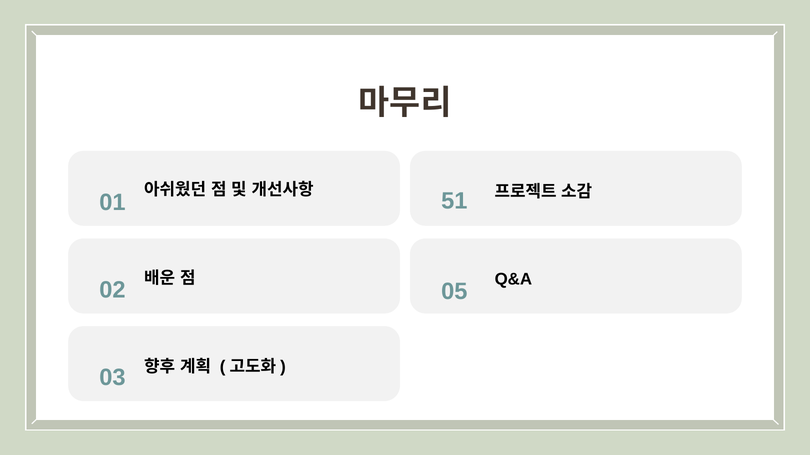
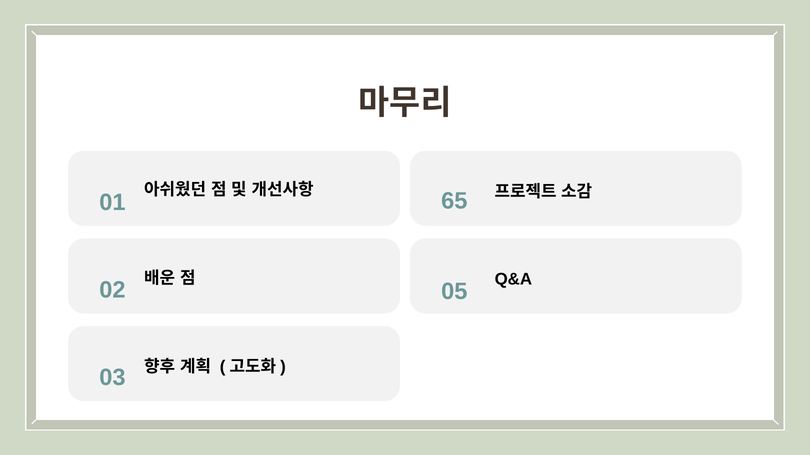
51: 51 -> 65
